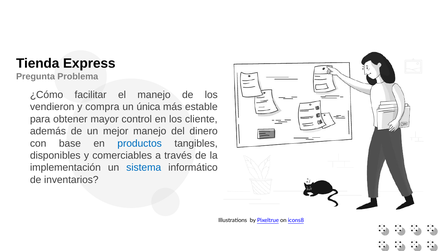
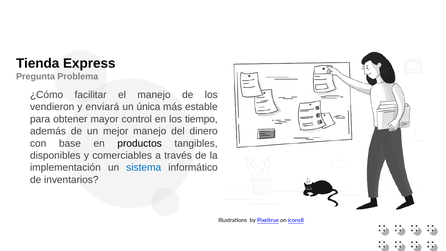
compra: compra -> enviará
cliente: cliente -> tiempo
productos colour: blue -> black
